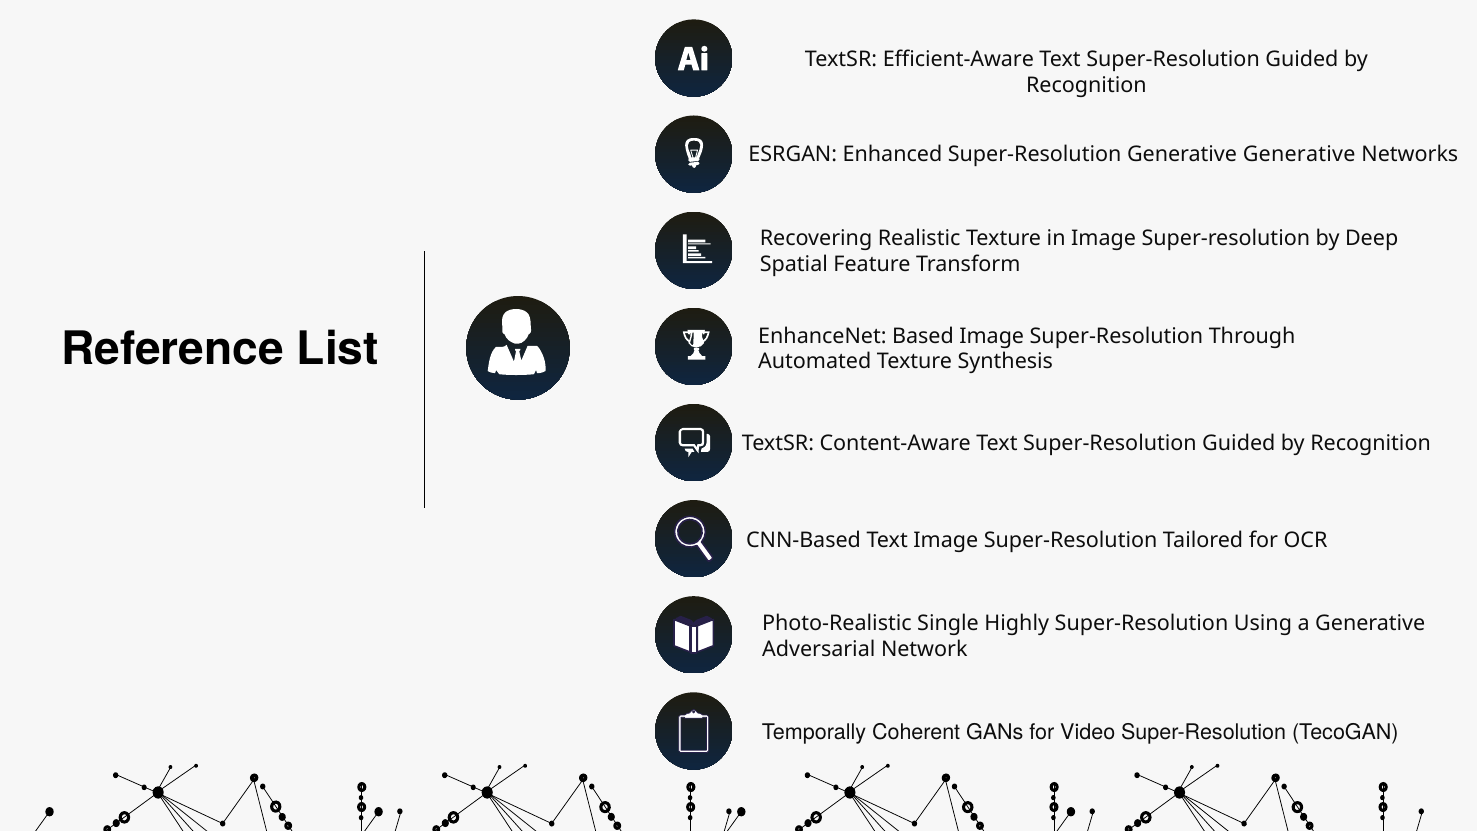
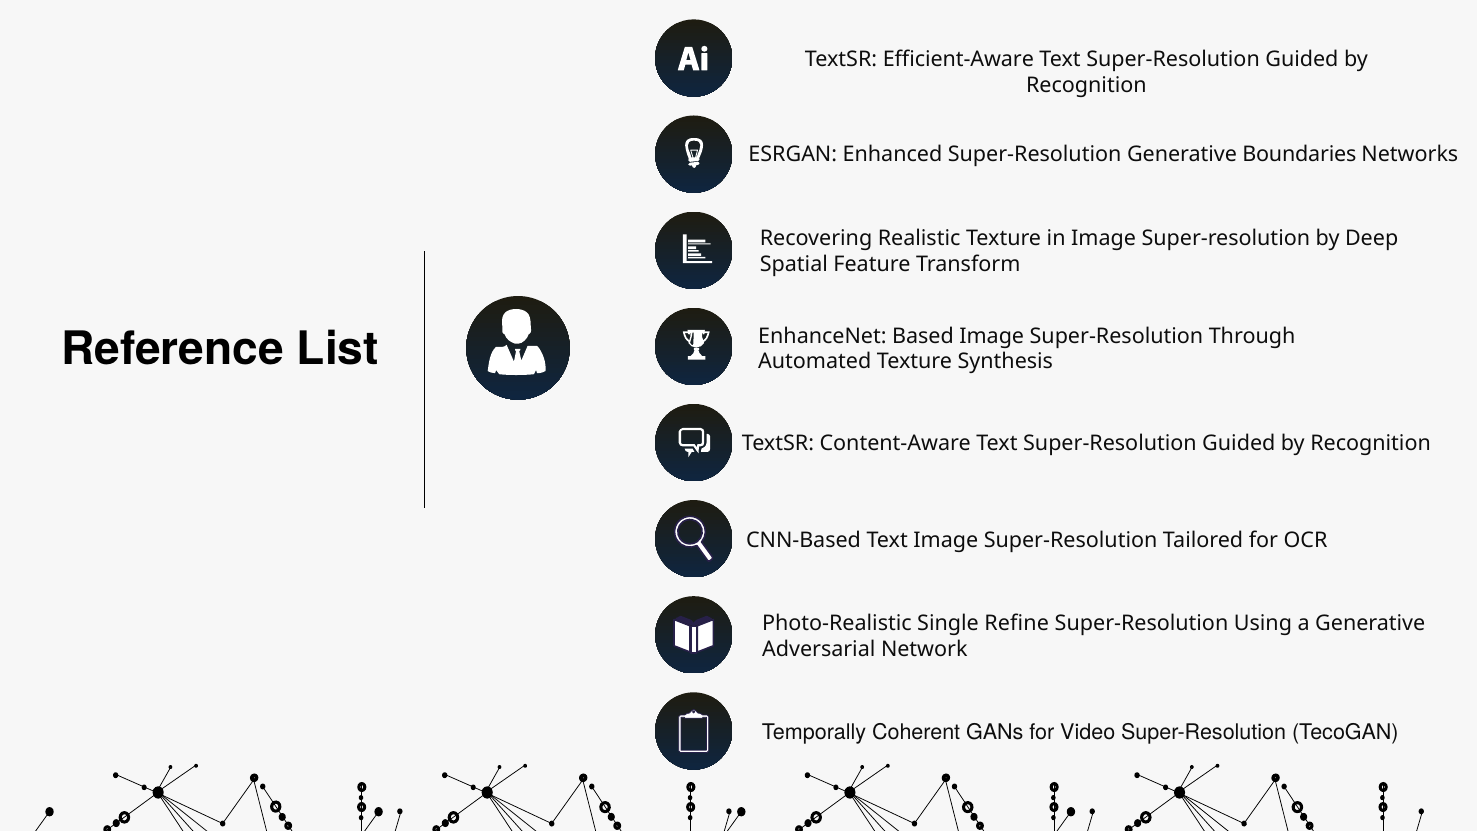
Generative Generative: Generative -> Boundaries
Highly: Highly -> Refine
